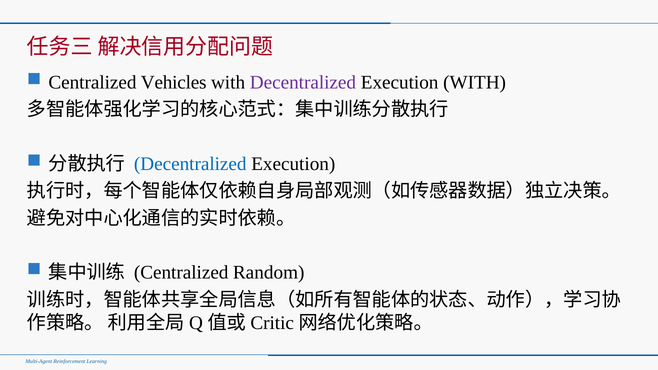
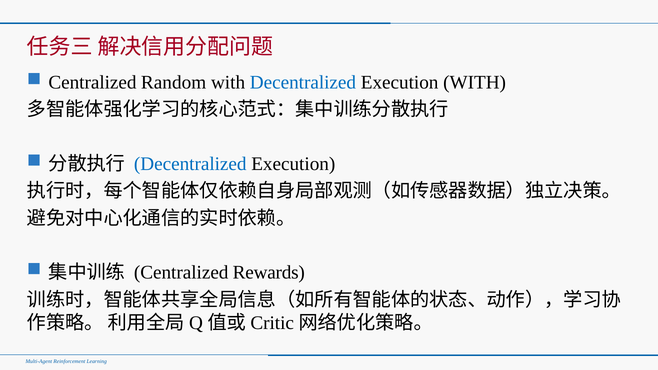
Vehicles: Vehicles -> Random
Decentralized at (303, 82) colour: purple -> blue
Random: Random -> Rewards
